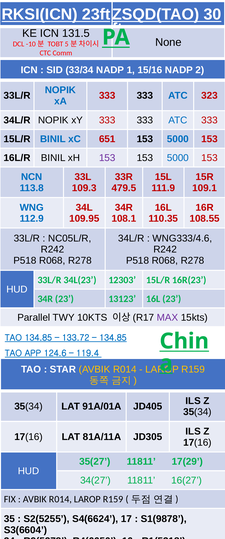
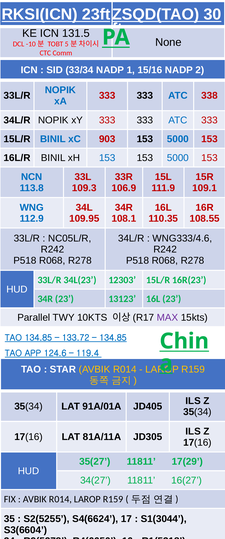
323: 323 -> 338
651: 651 -> 903
153 at (107, 158) colour: purple -> blue
479.5: 479.5 -> 106.9
S1(9878: S1(9878 -> S1(3044
